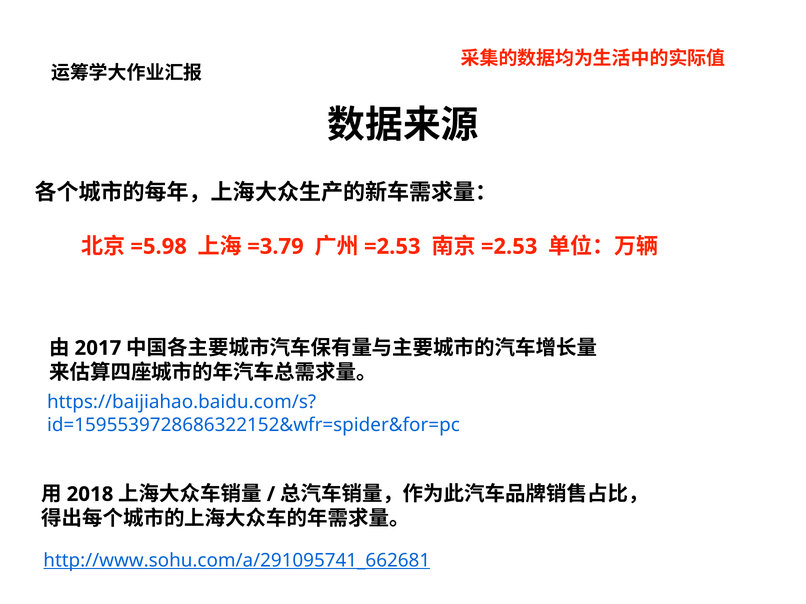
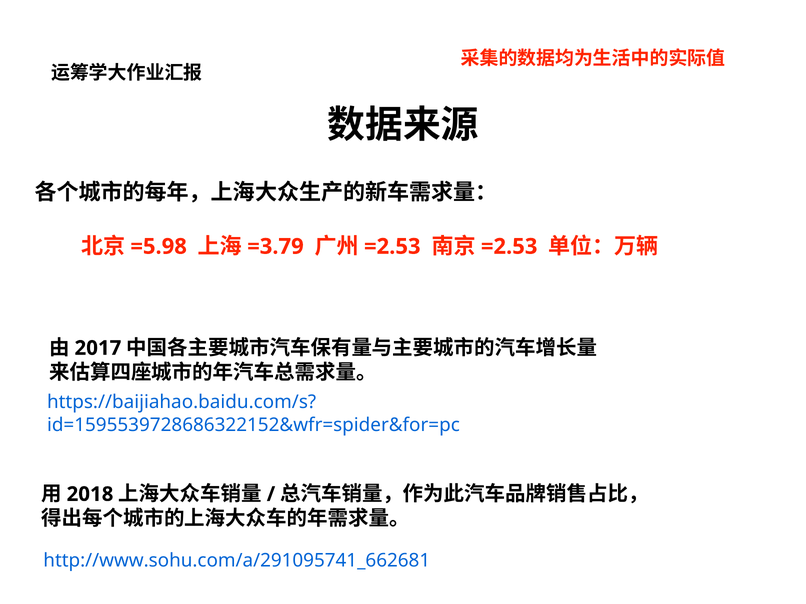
http://www.sohu.com/a/291095741_662681 underline: present -> none
